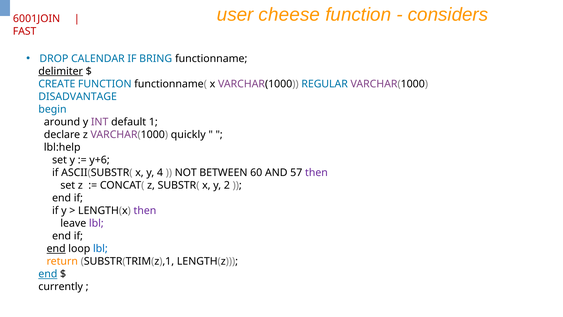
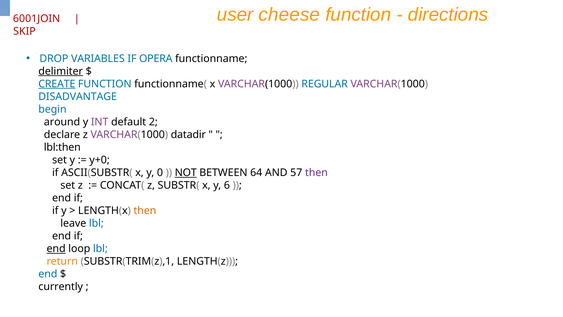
considers: considers -> directions
FAST: FAST -> SKIP
CALENDAR: CALENDAR -> VARIABLES
BRING: BRING -> OPERA
CREATE underline: none -> present
1: 1 -> 2
quickly: quickly -> datadir
lbl:help: lbl:help -> lbl:then
y+6: y+6 -> y+0
4: 4 -> 0
NOT underline: none -> present
60: 60 -> 64
2: 2 -> 6
then at (145, 211) colour: purple -> orange
lbl at (96, 223) colour: purple -> blue
end at (48, 274) underline: present -> none
